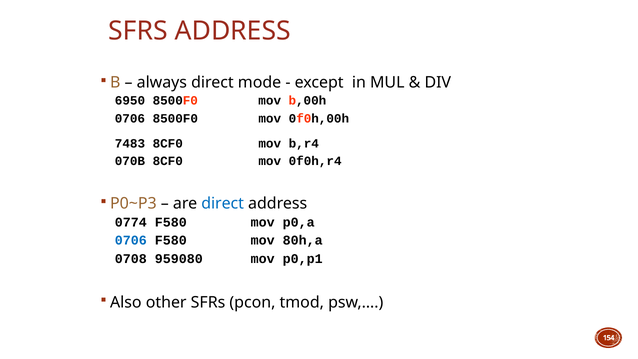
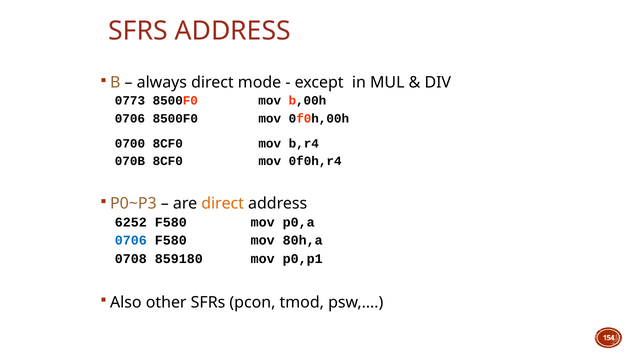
6950: 6950 -> 0773
7483: 7483 -> 0700
direct at (223, 204) colour: blue -> orange
0774: 0774 -> 6252
959080: 959080 -> 859180
